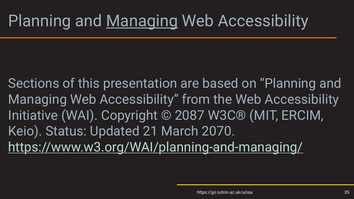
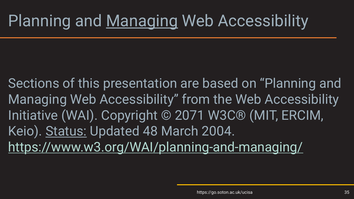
2087: 2087 -> 2071
Status underline: none -> present
21: 21 -> 48
2070: 2070 -> 2004
